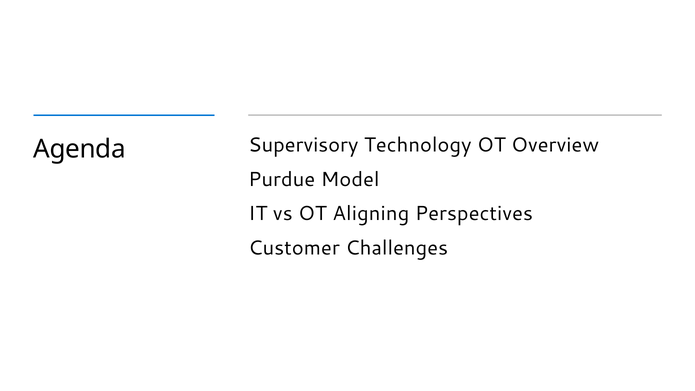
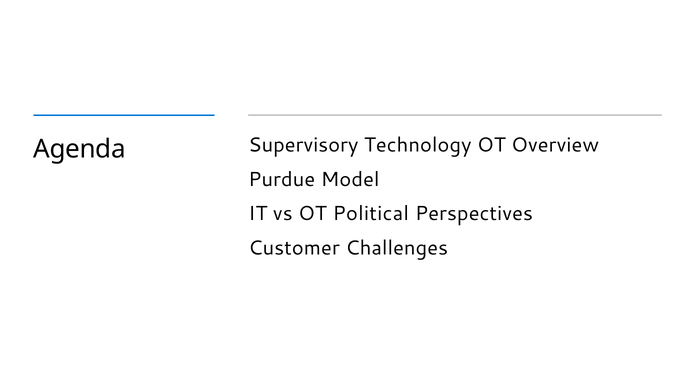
Aligning: Aligning -> Political
